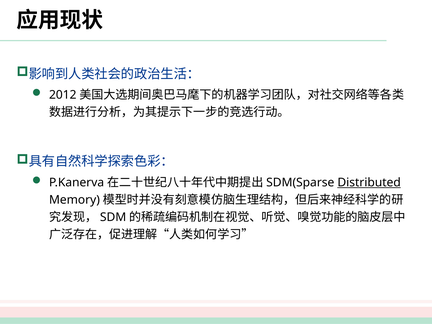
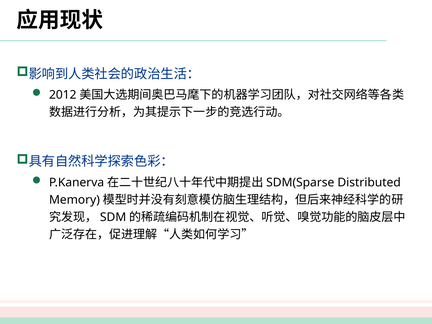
Distributed underline: present -> none
